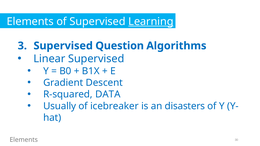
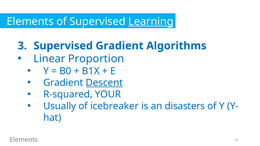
Supervised Question: Question -> Gradient
Linear Supervised: Supervised -> Proportion
Descent underline: none -> present
DATA: DATA -> YOUR
